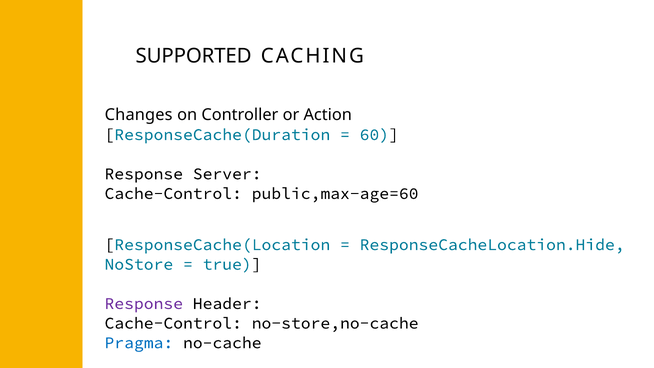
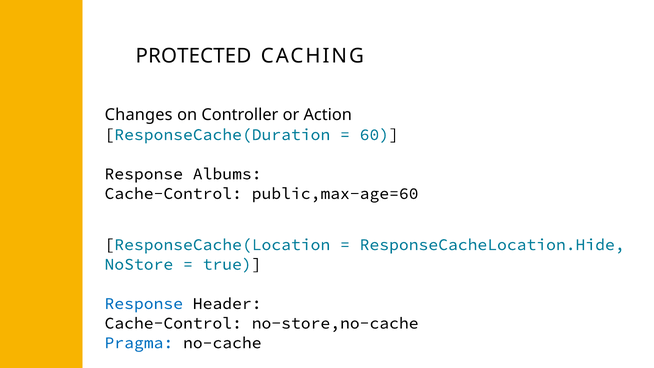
SUPPORTED: SUPPORTED -> PROTECTED
Server: Server -> Albums
Response at (144, 303) colour: purple -> blue
